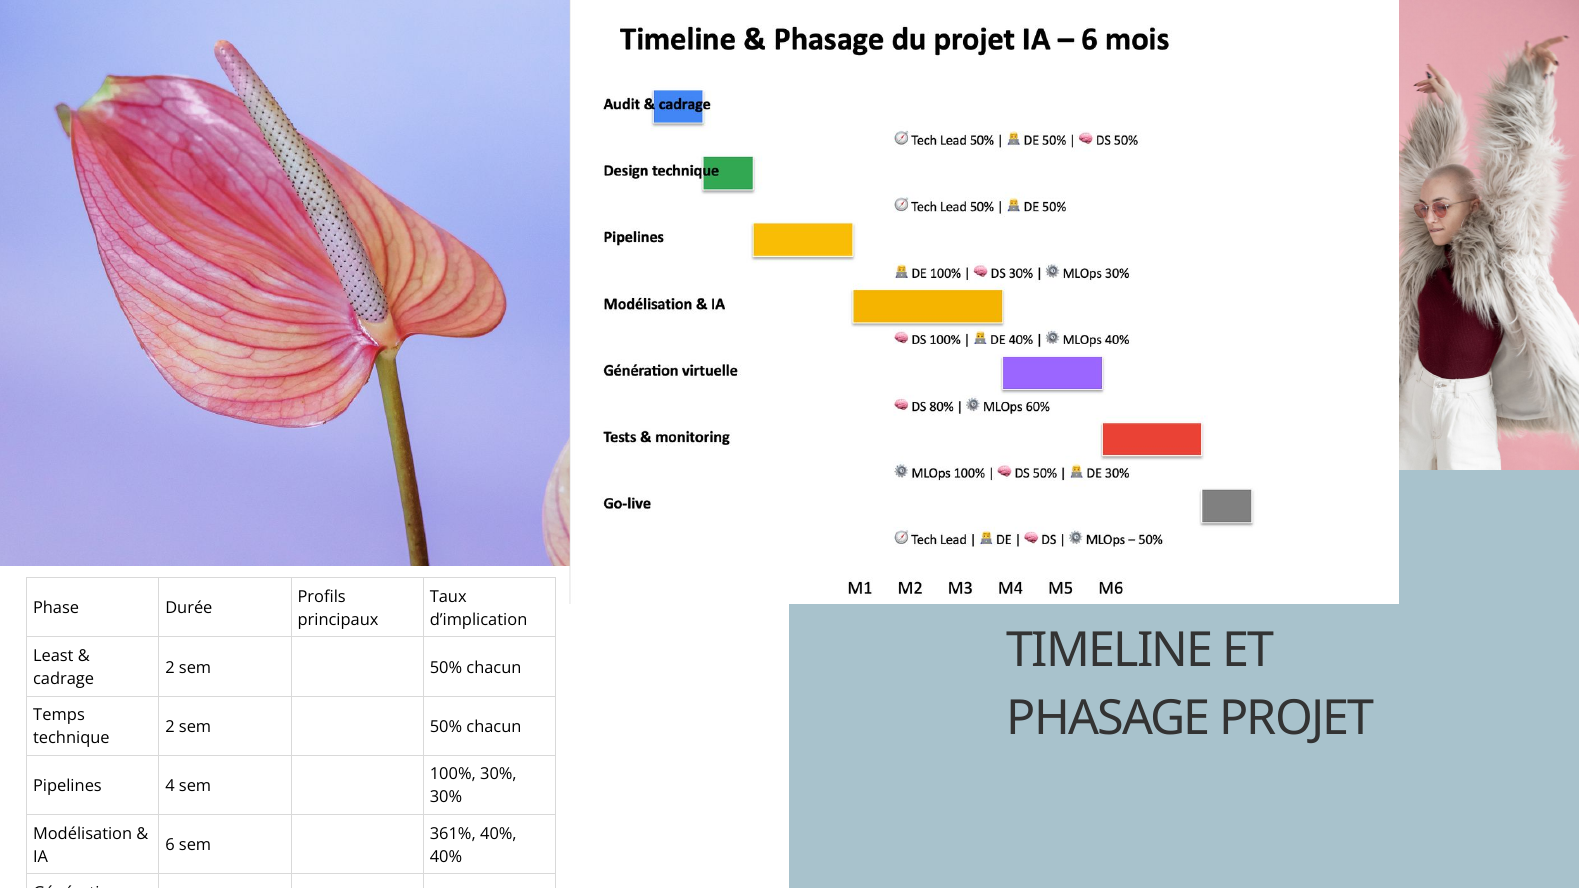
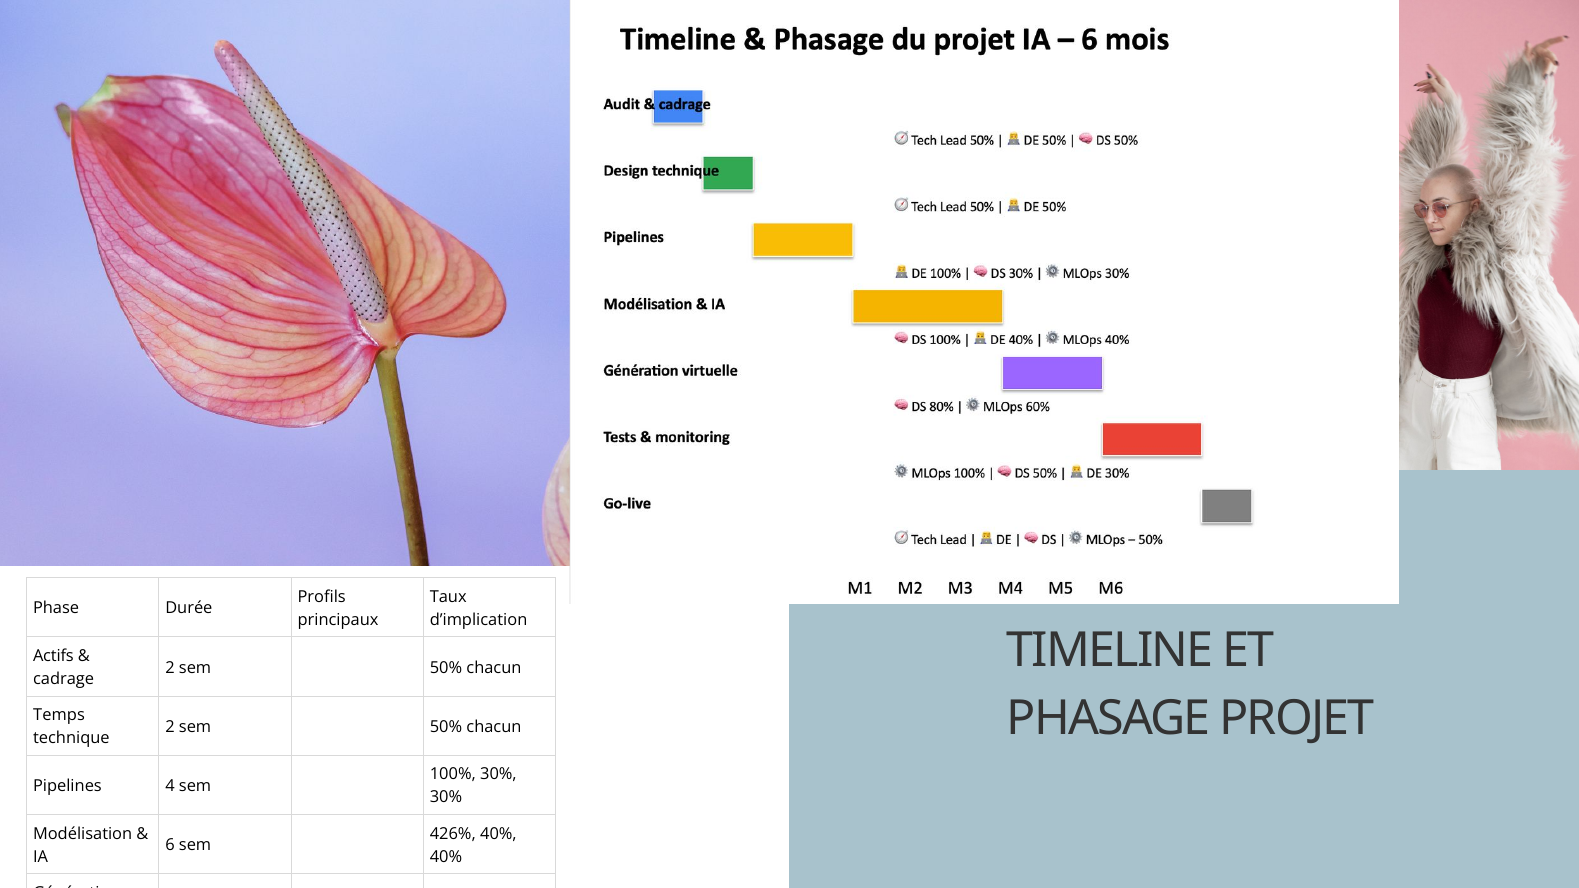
Least: Least -> Actifs
361%: 361% -> 426%
